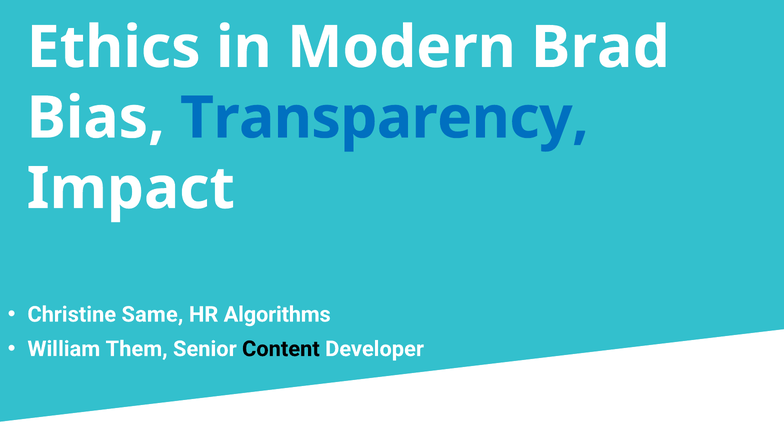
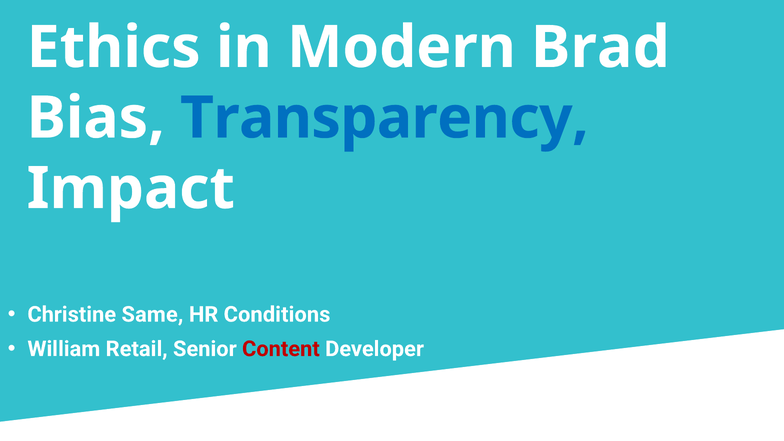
Algorithms: Algorithms -> Conditions
Them: Them -> Retail
Content colour: black -> red
